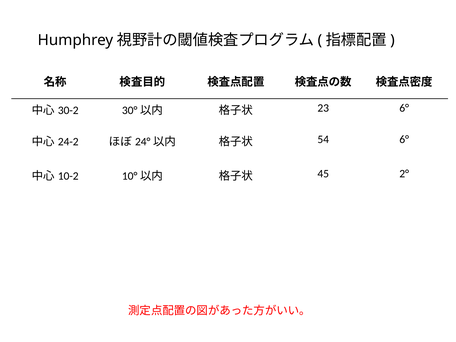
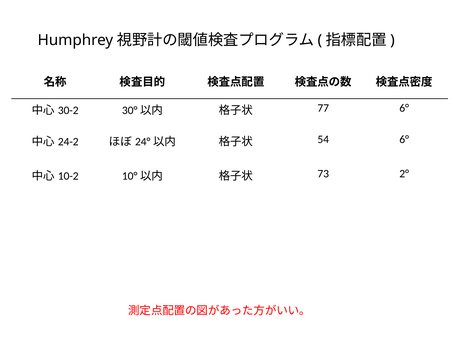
23: 23 -> 77
45: 45 -> 73
